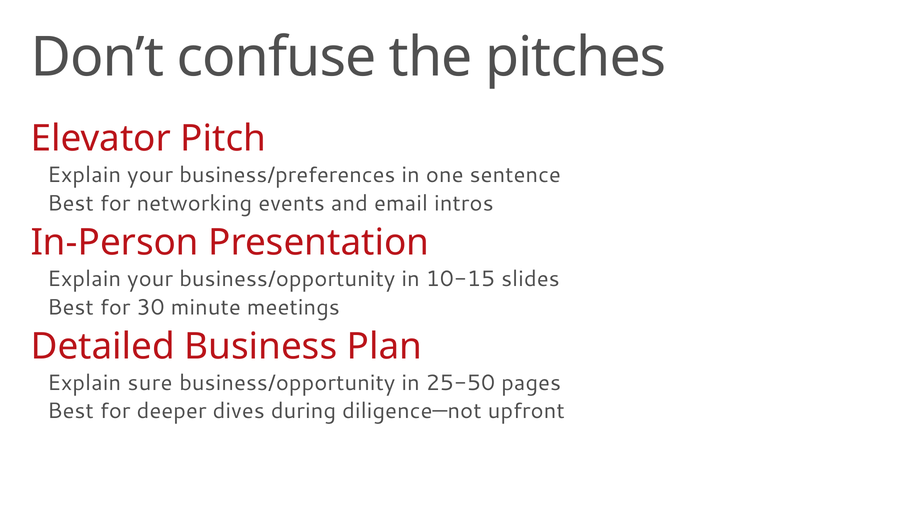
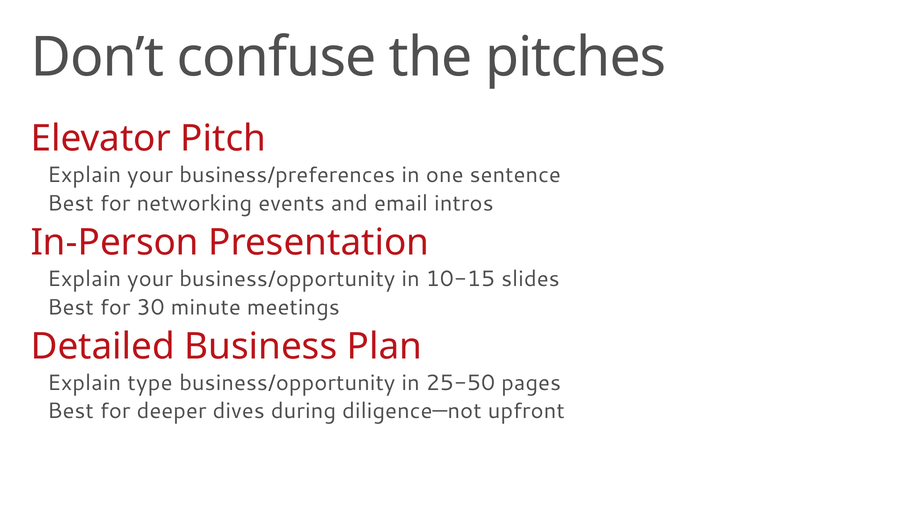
sure: sure -> type
